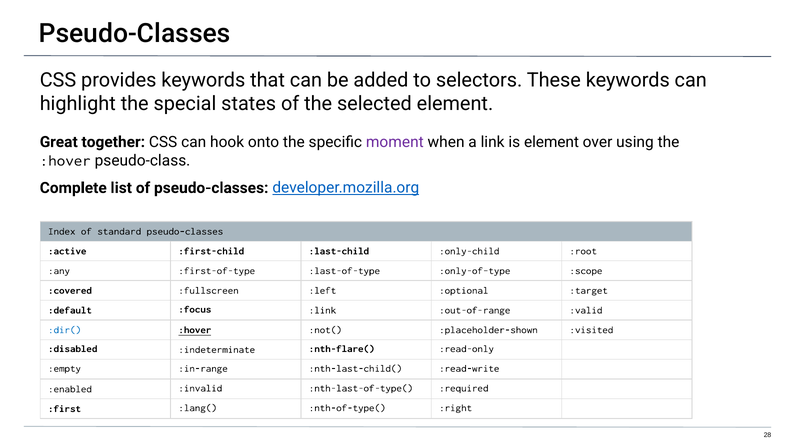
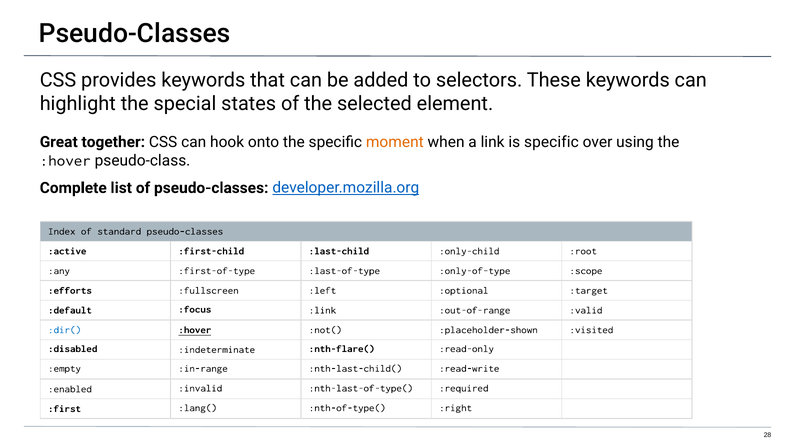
moment colour: purple -> orange
is element: element -> specific
:covered: :covered -> :efforts
